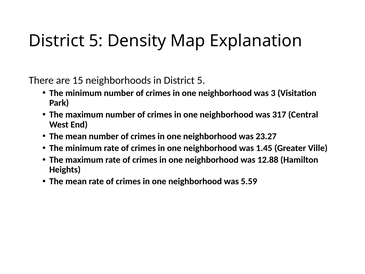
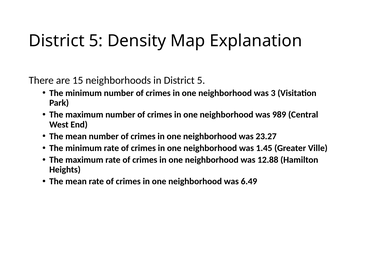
317: 317 -> 989
5.59: 5.59 -> 6.49
